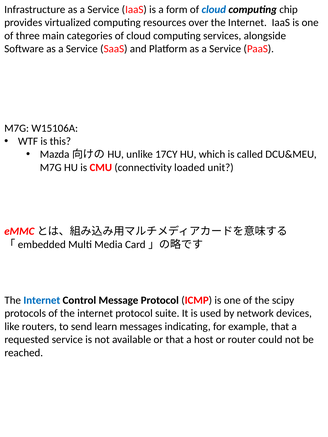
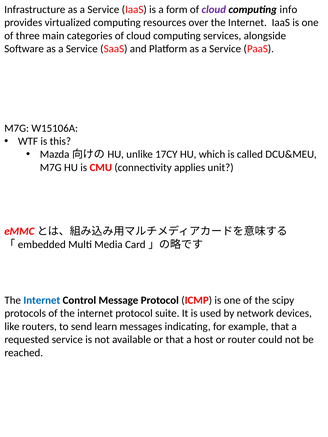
cloud at (214, 9) colour: blue -> purple
chip: chip -> info
loaded: loaded -> applies
